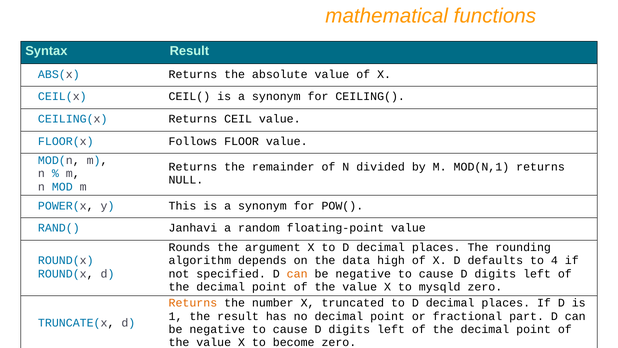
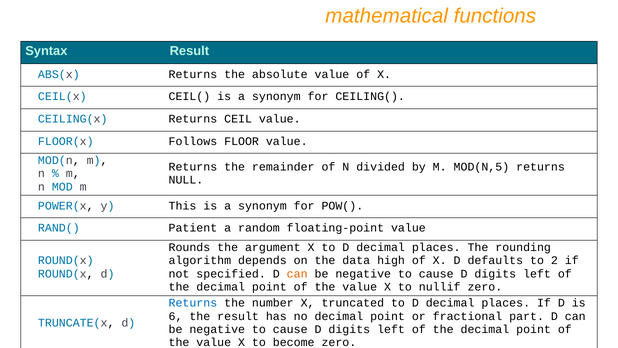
MOD(N,1: MOD(N,1 -> MOD(N,5
Janhavi: Janhavi -> Patient
4: 4 -> 2
mysqld: mysqld -> nullif
Returns at (193, 303) colour: orange -> blue
1: 1 -> 6
